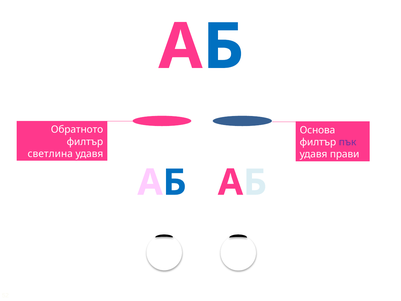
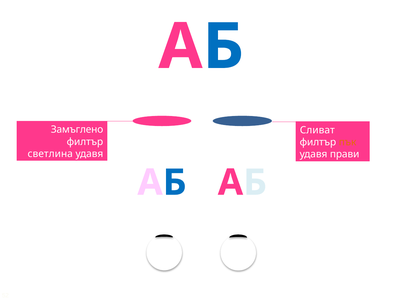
Обратното: Обратното -> Замъглено
Основа: Основа -> Сливат
пък colour: purple -> orange
